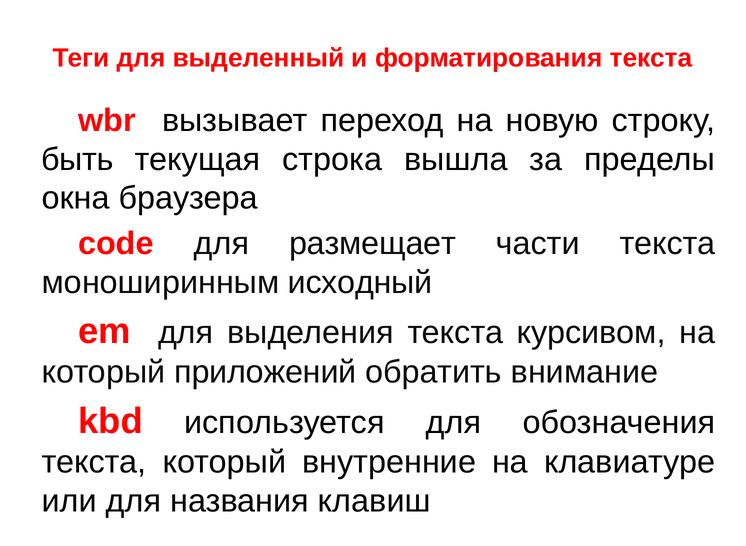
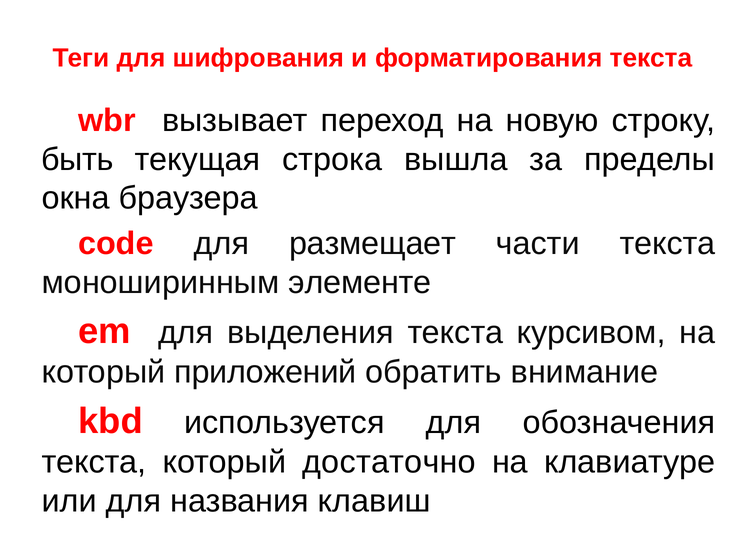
выделенный: выделенный -> шифрования
исходный: исходный -> элементе
внутренние: внутренние -> достаточно
